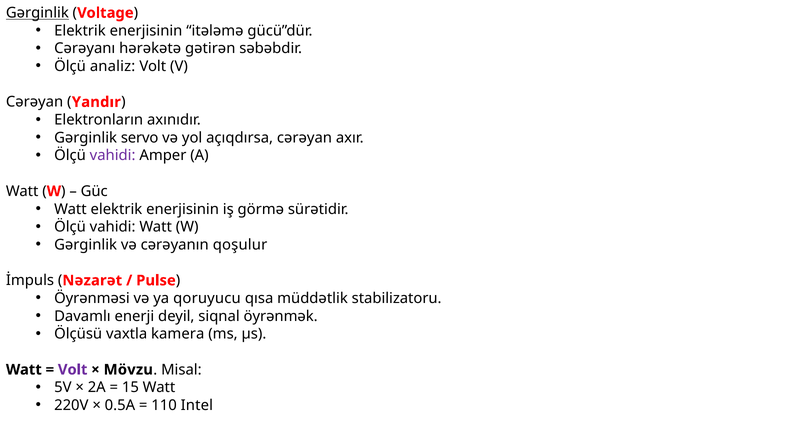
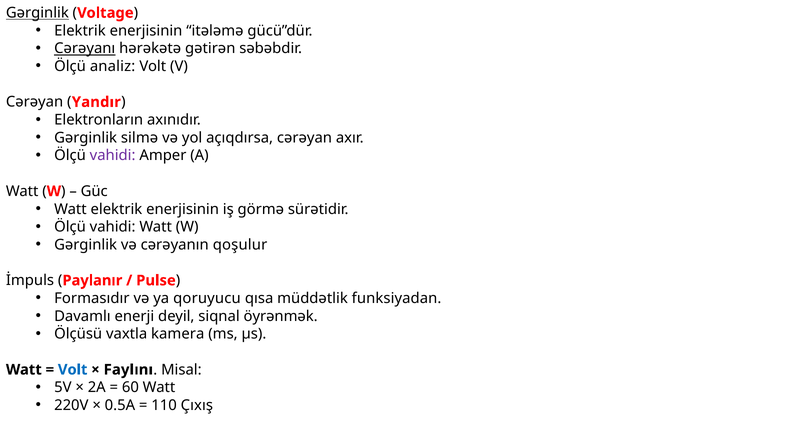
Cərəyanı underline: none -> present
servo: servo -> silmə
Nəzarət: Nəzarət -> Paylanır
Öyrənməsi: Öyrənməsi -> Formasıdır
stabilizatoru: stabilizatoru -> funksiyadan
Volt at (73, 369) colour: purple -> blue
Mövzu: Mövzu -> Faylını
15: 15 -> 60
Intel: Intel -> Çıxış
